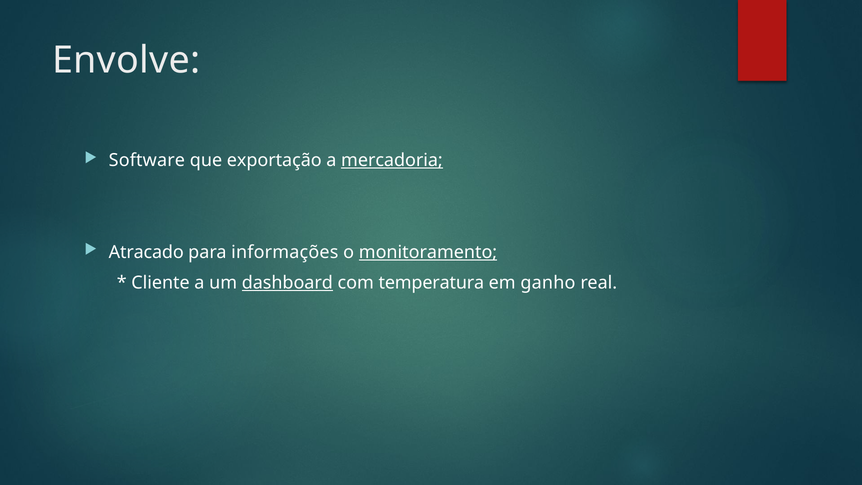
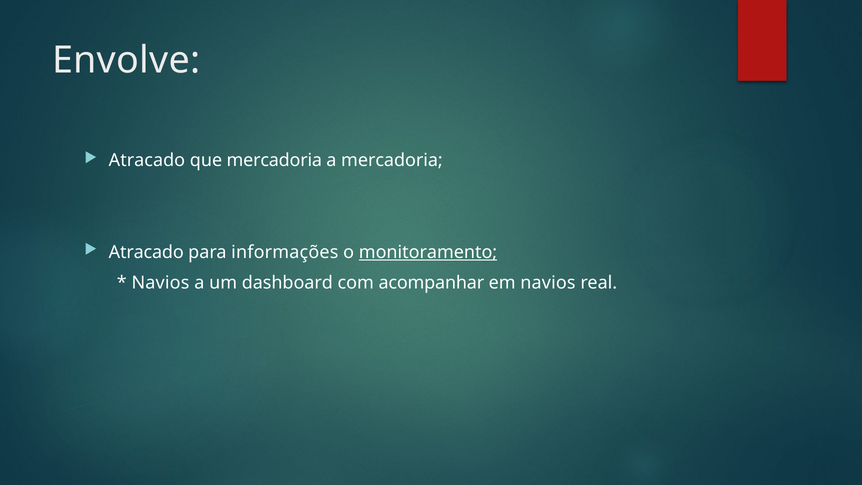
Software at (147, 160): Software -> Atracado
que exportação: exportação -> mercadoria
mercadoria at (392, 160) underline: present -> none
Cliente at (161, 283): Cliente -> Navios
dashboard underline: present -> none
temperatura: temperatura -> acompanhar
em ganho: ganho -> navios
